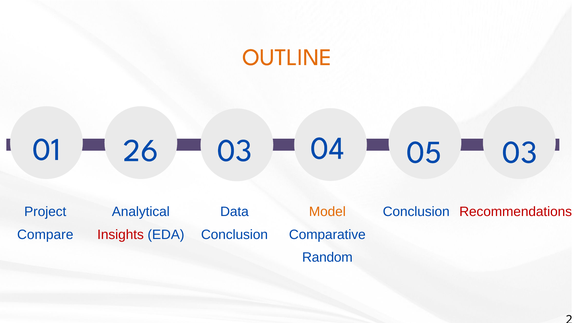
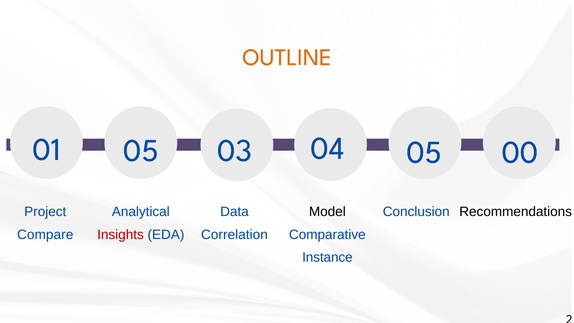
01 26: 26 -> 05
04 03: 03 -> 00
Model colour: orange -> black
Recommendations colour: red -> black
Conclusion at (234, 235): Conclusion -> Correlation
Random: Random -> Instance
